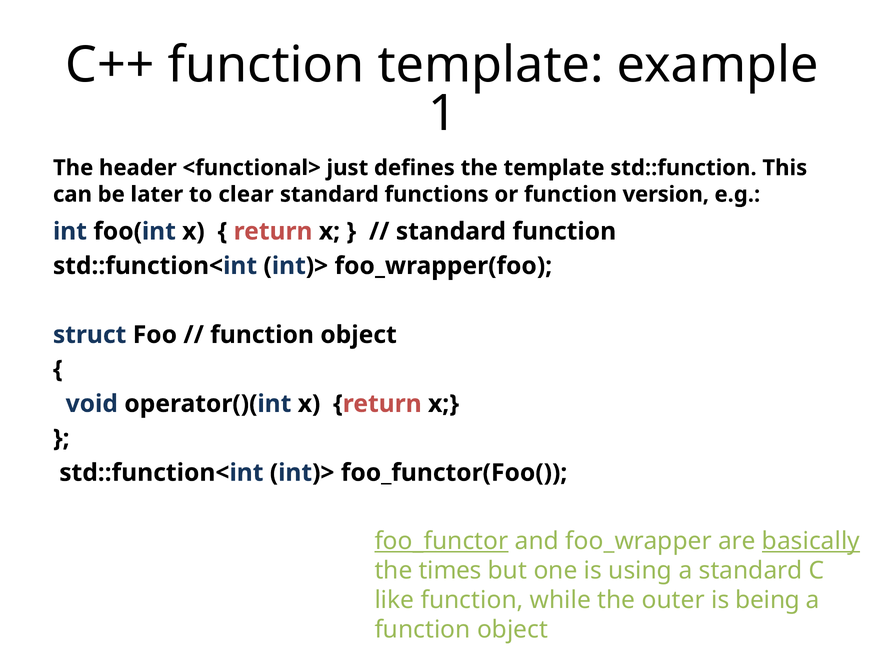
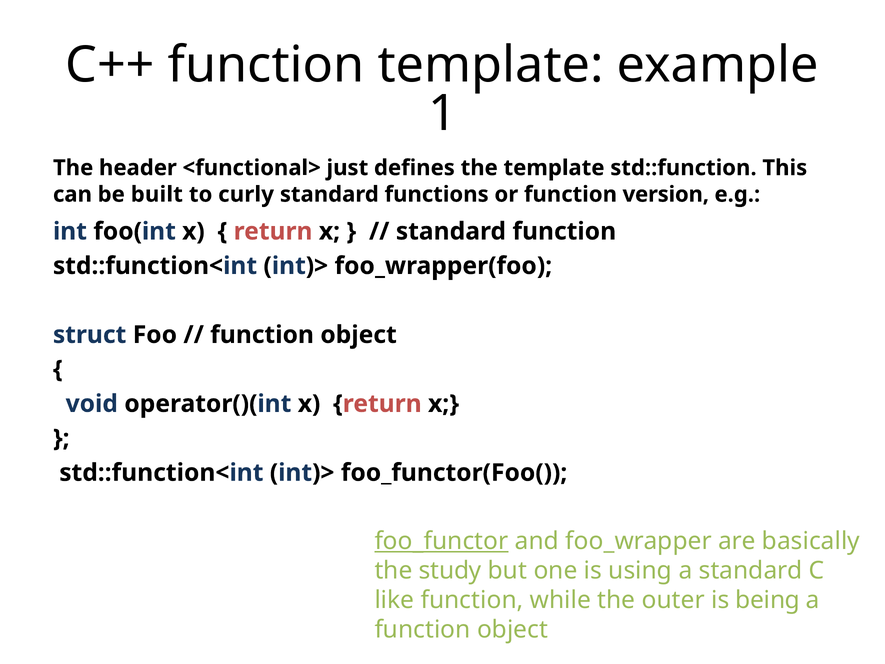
later: later -> built
clear: clear -> curly
basically underline: present -> none
times: times -> study
